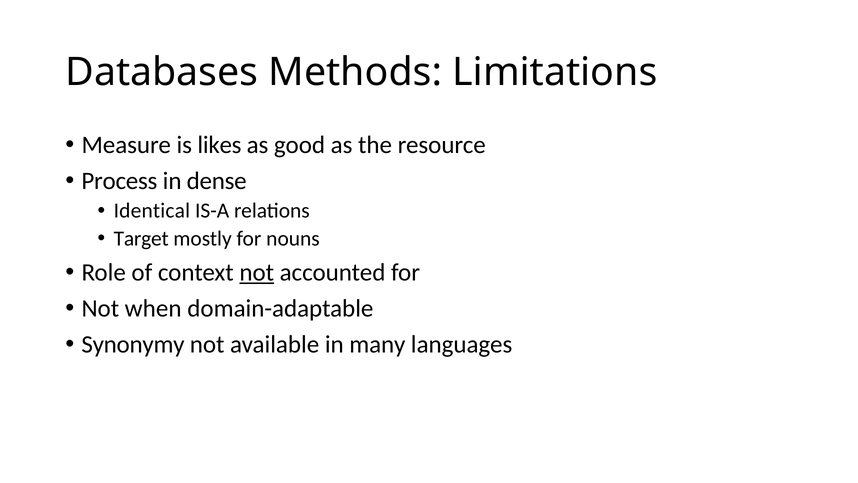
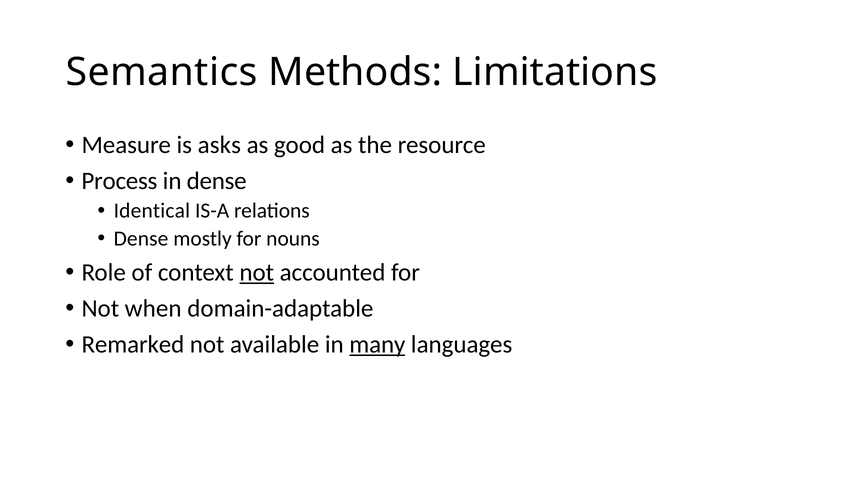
Databases: Databases -> Semantics
likes: likes -> asks
Target at (141, 238): Target -> Dense
Synonymy: Synonymy -> Remarked
many underline: none -> present
